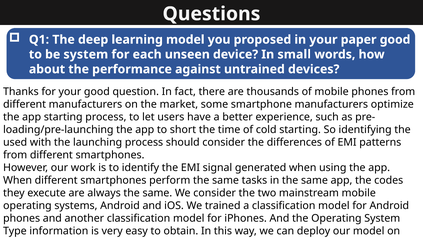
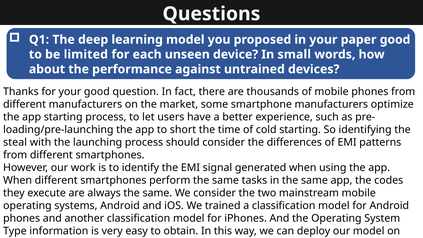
be system: system -> limited
used: used -> steal
